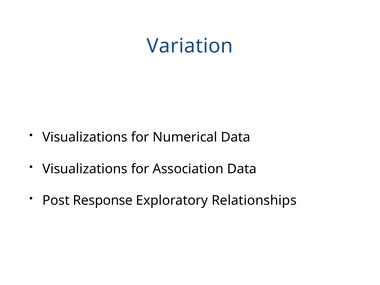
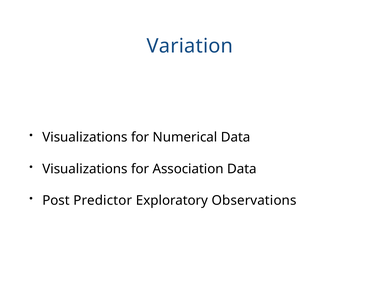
Response: Response -> Predictor
Relationships: Relationships -> Observations
